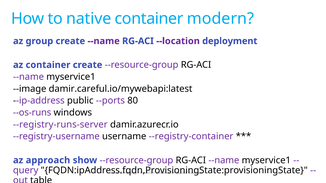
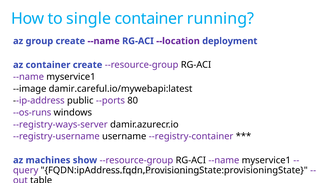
native: native -> single
modern: modern -> running
--registry-runs-server: --registry-runs-server -> --registry-ways-server
approach: approach -> machines
